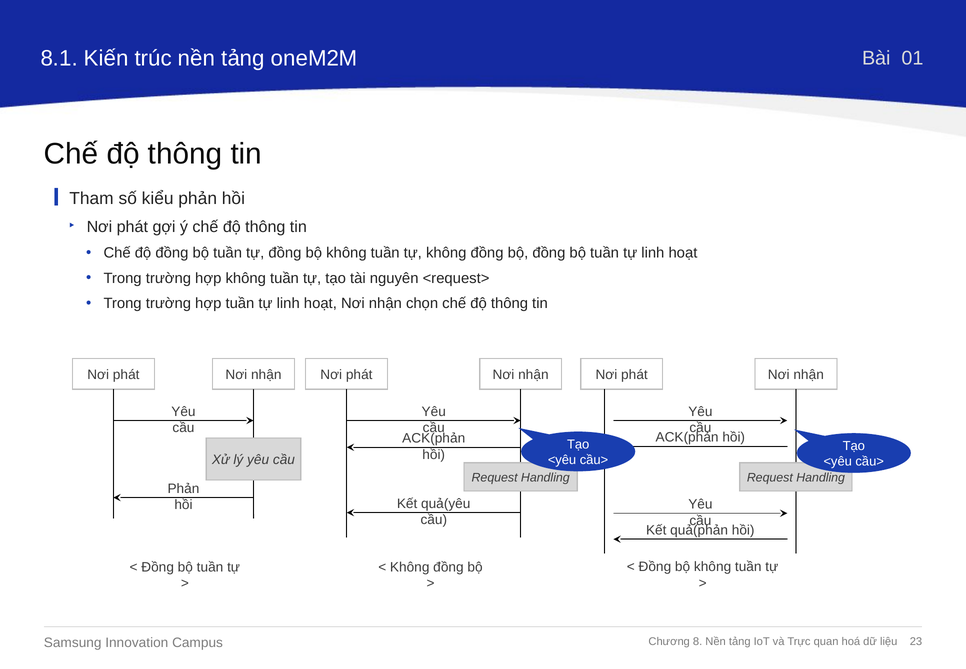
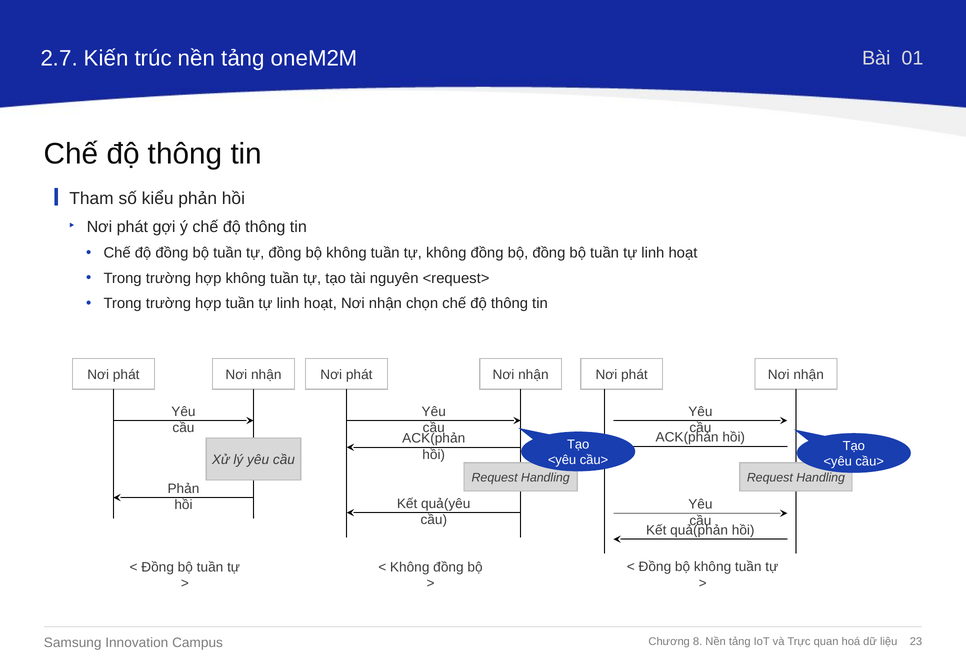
8.1: 8.1 -> 2.7
